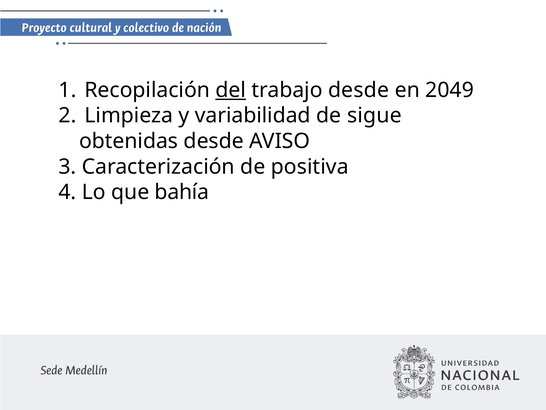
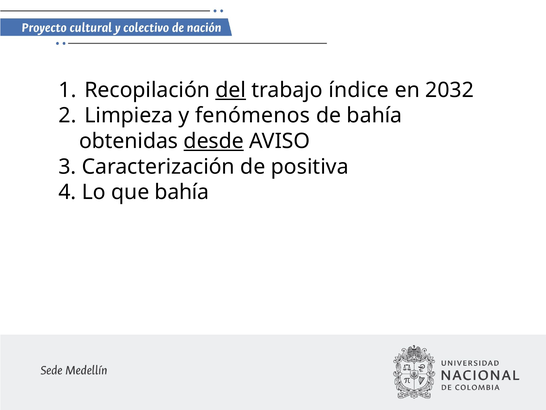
trabajo desde: desde -> índice
2049: 2049 -> 2032
variabilidad: variabilidad -> fenómenos
de sigue: sigue -> bahía
desde at (214, 141) underline: none -> present
